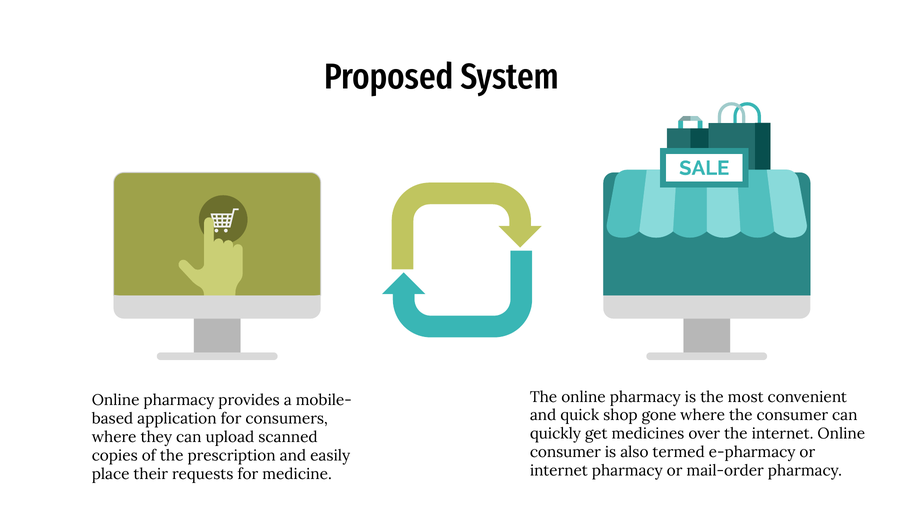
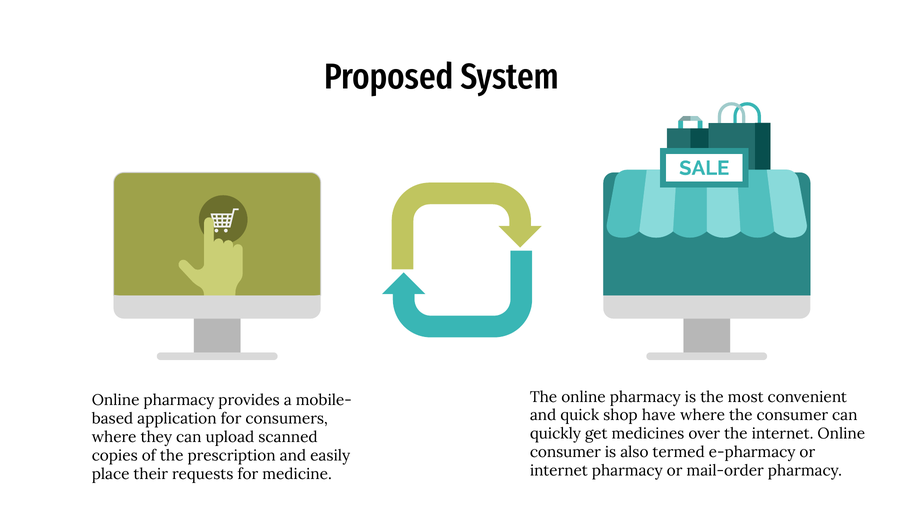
gone: gone -> have
